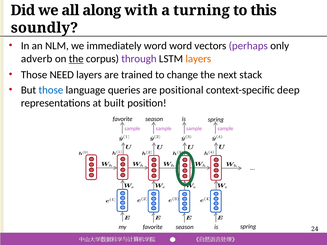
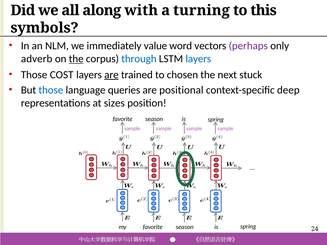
soundly: soundly -> symbols
immediately word: word -> value
through colour: purple -> blue
layers at (198, 59) colour: orange -> blue
NEED: NEED -> COST
are at (111, 75) underline: none -> present
change: change -> chosen
stack: stack -> stuck
built: built -> sizes
